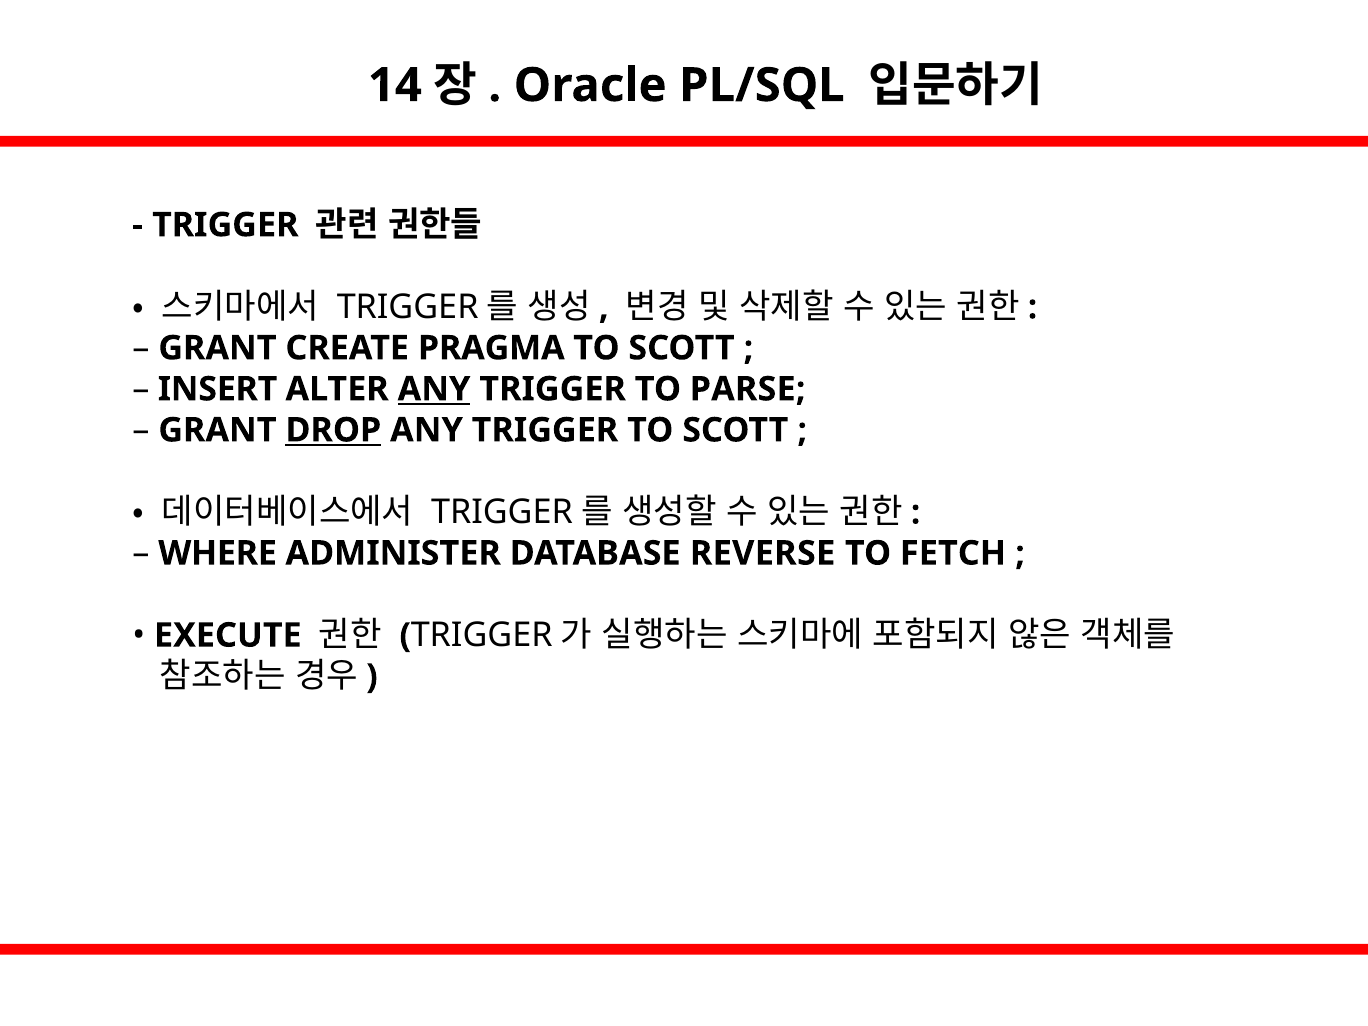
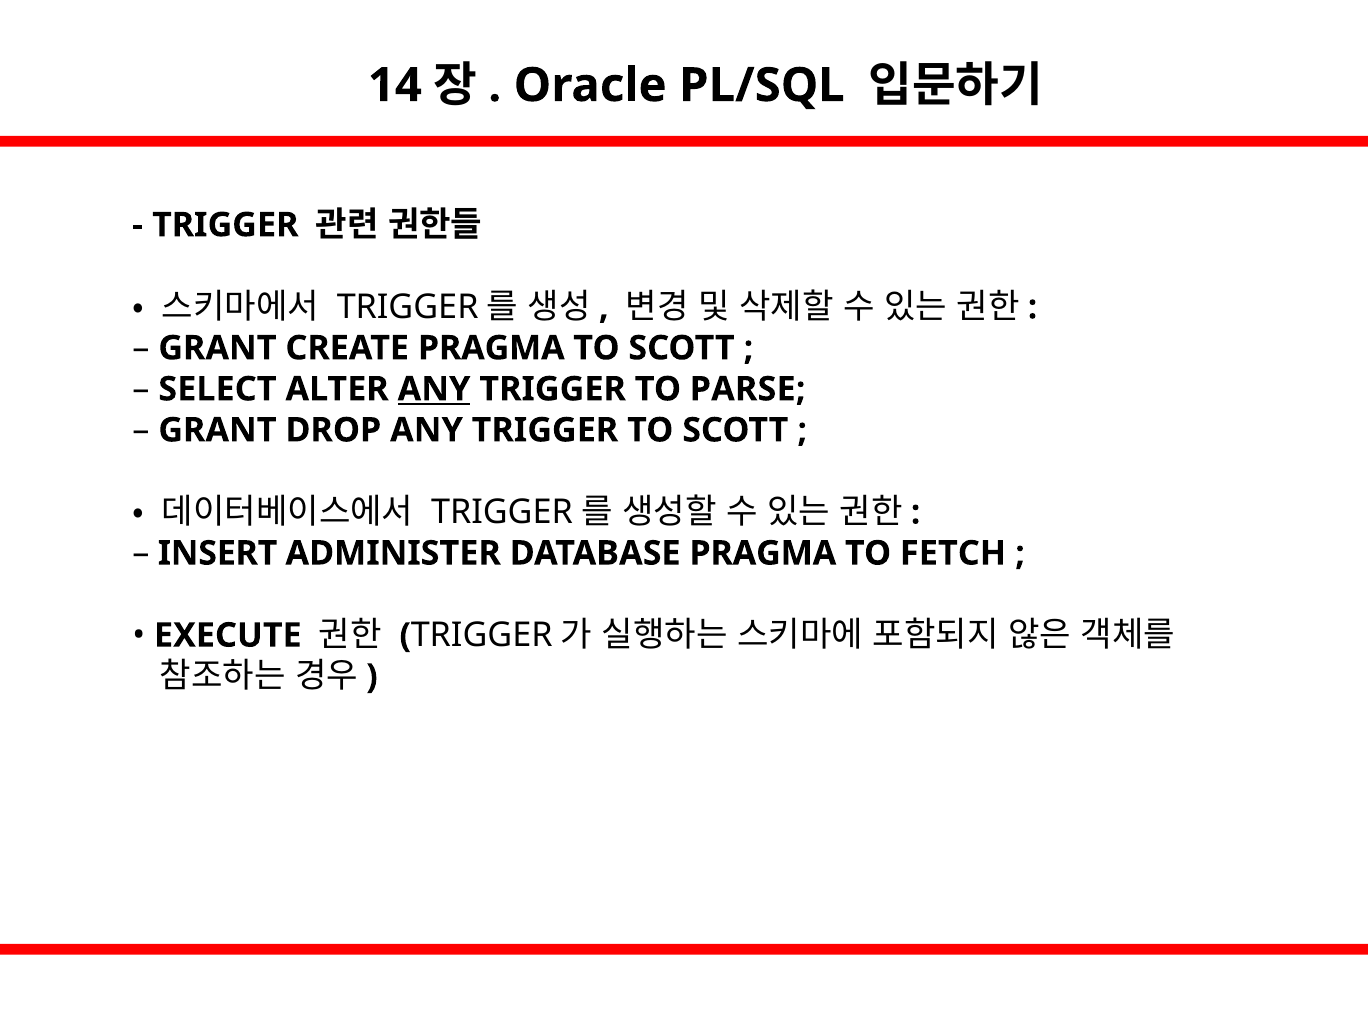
INSERT: INSERT -> SELECT
DROP underline: present -> none
WHERE: WHERE -> INSERT
DATABASE REVERSE: REVERSE -> PRAGMA
